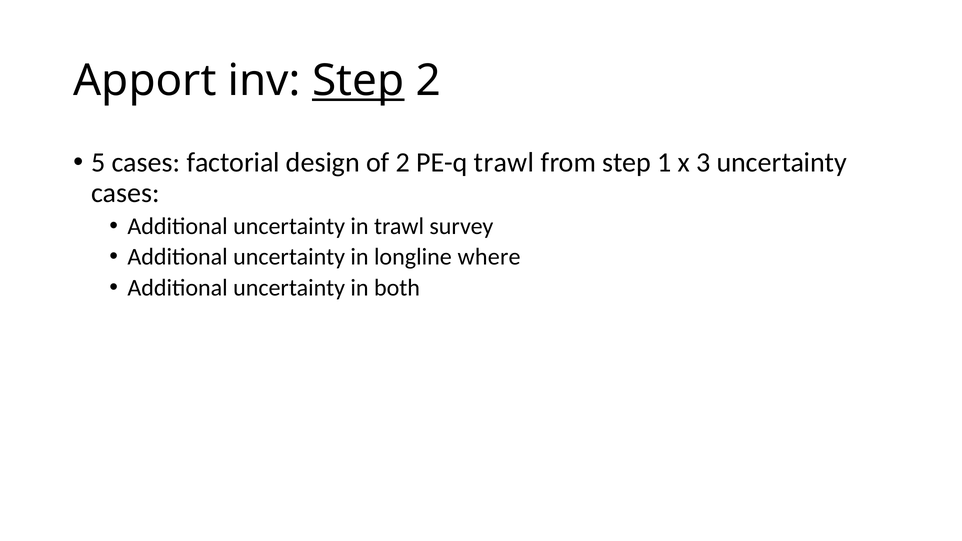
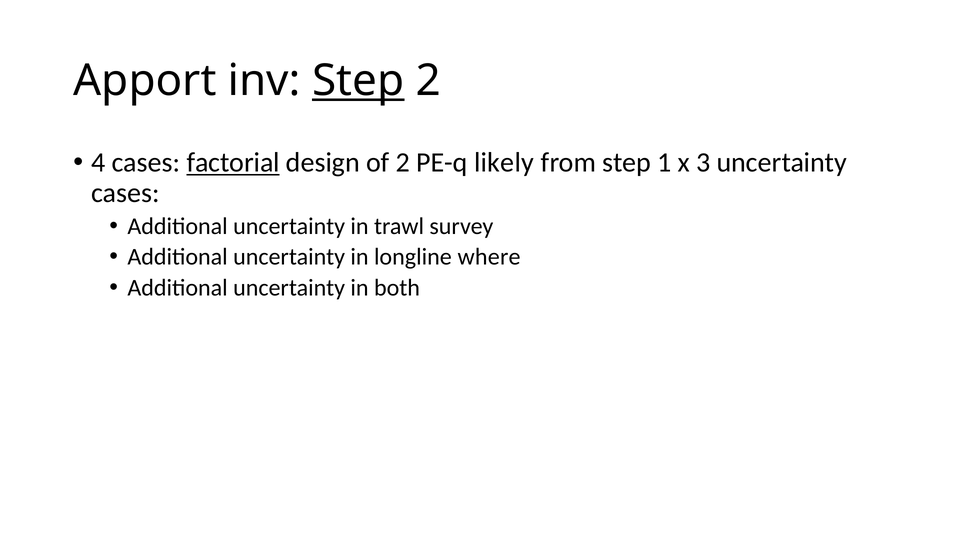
5: 5 -> 4
factorial underline: none -> present
PE-q trawl: trawl -> likely
